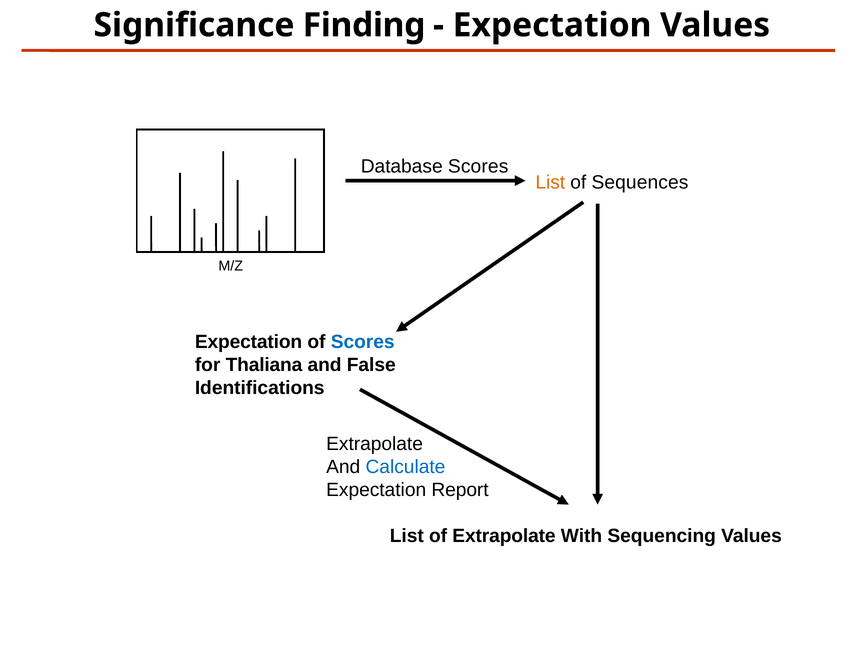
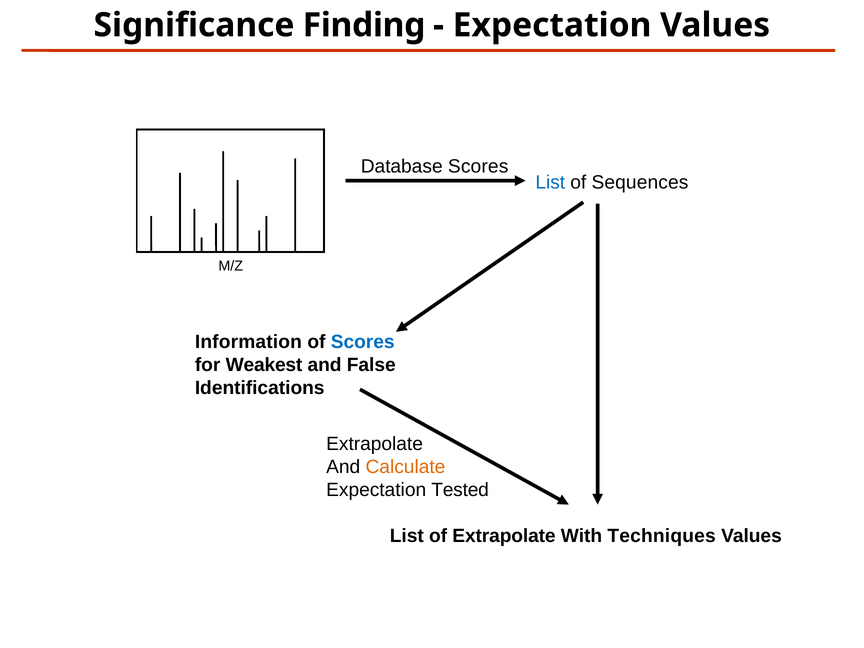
List at (550, 182) colour: orange -> blue
Expectation at (249, 342): Expectation -> Information
Thaliana: Thaliana -> Weakest
Calculate colour: blue -> orange
Report: Report -> Tested
Sequencing: Sequencing -> Techniques
